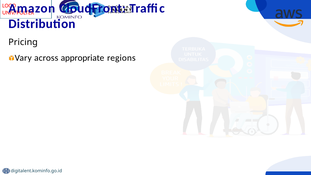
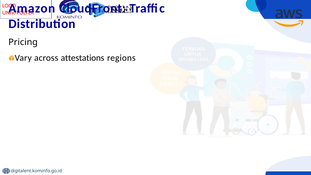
appropriate: appropriate -> attestations
